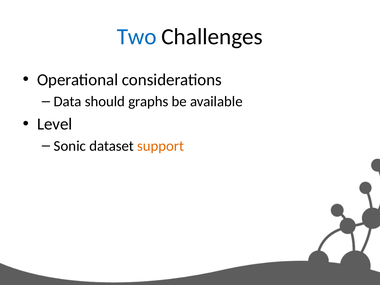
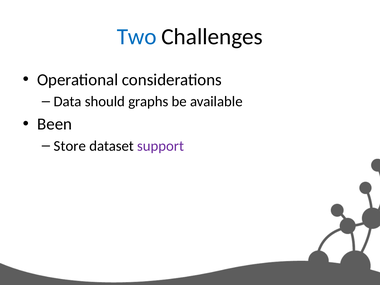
Level: Level -> Been
Sonic: Sonic -> Store
support colour: orange -> purple
